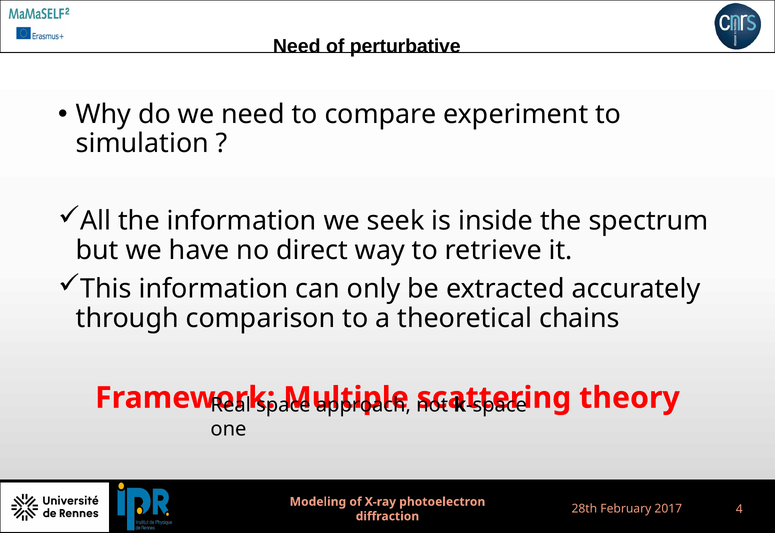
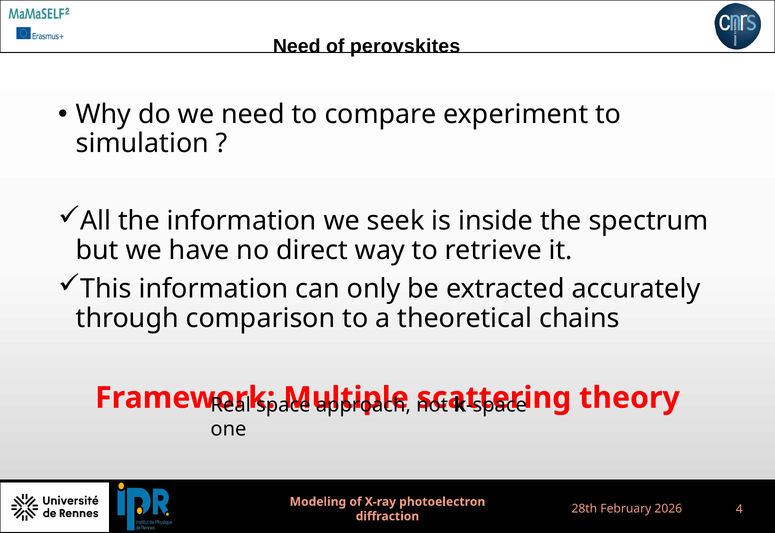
perturbative: perturbative -> perovskites
2017: 2017 -> 2026
